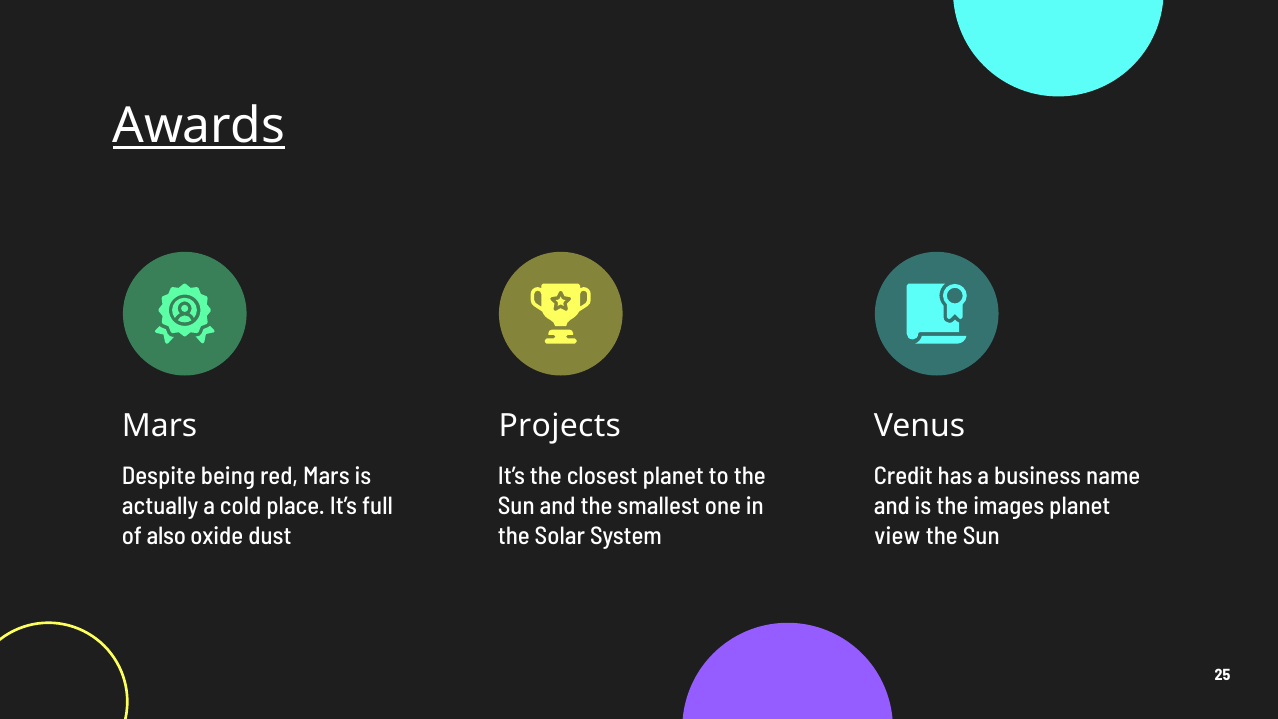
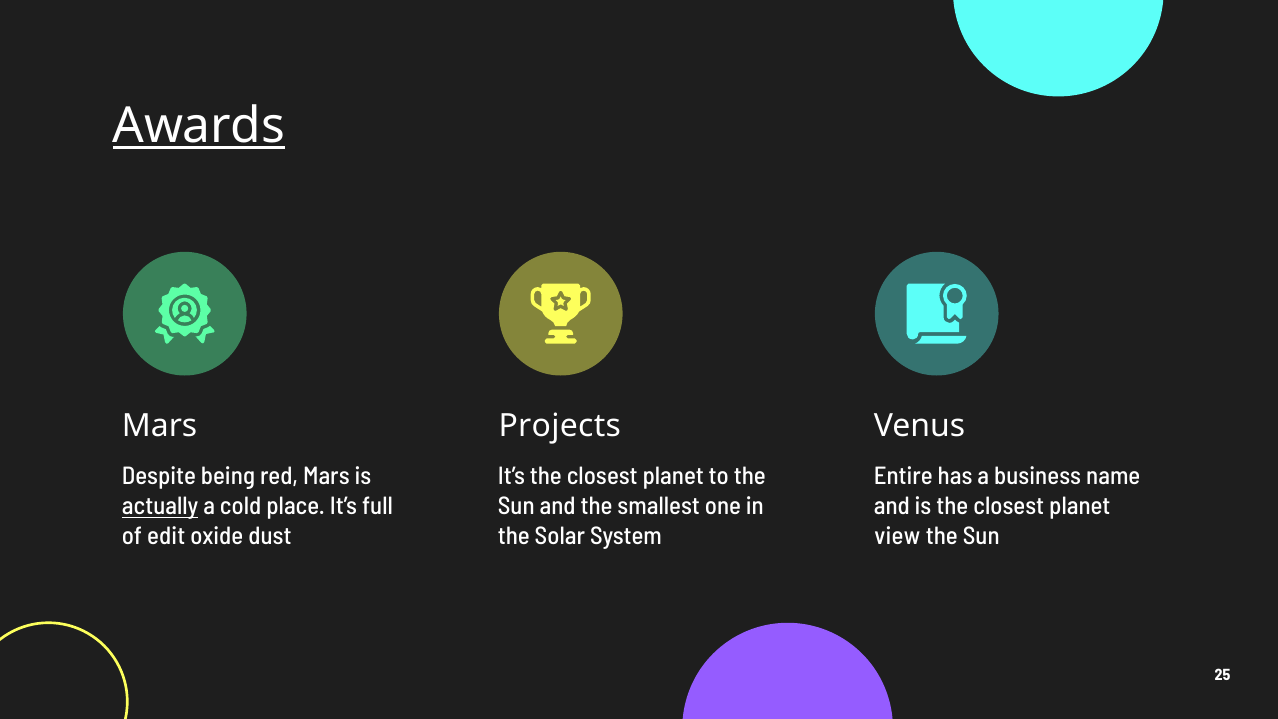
Credit: Credit -> Entire
actually underline: none -> present
is the images: images -> closest
also: also -> edit
